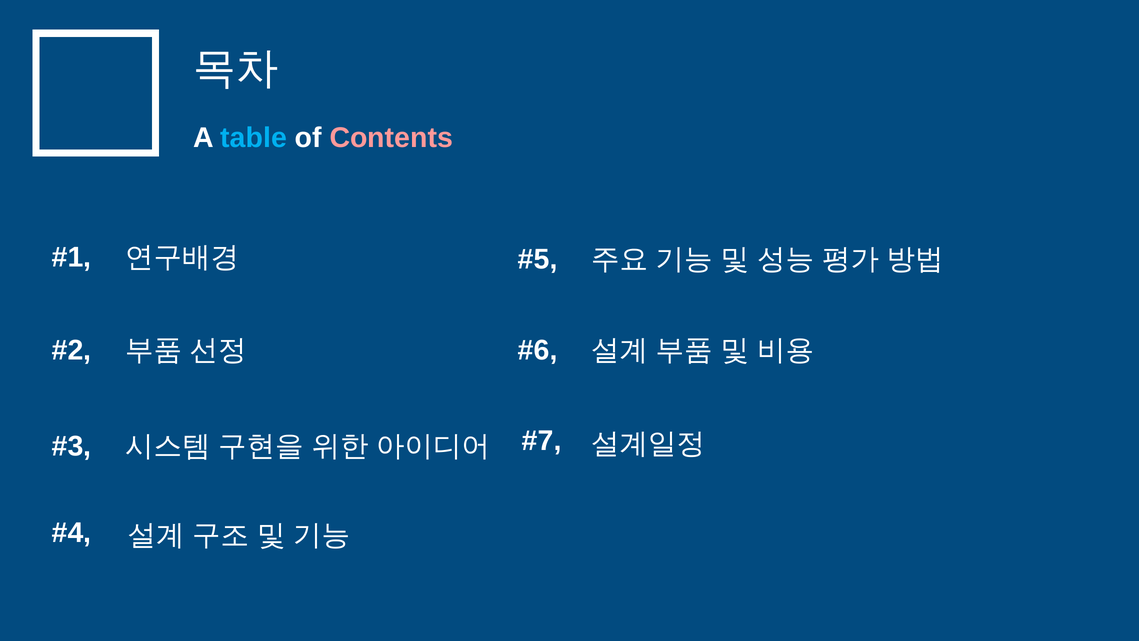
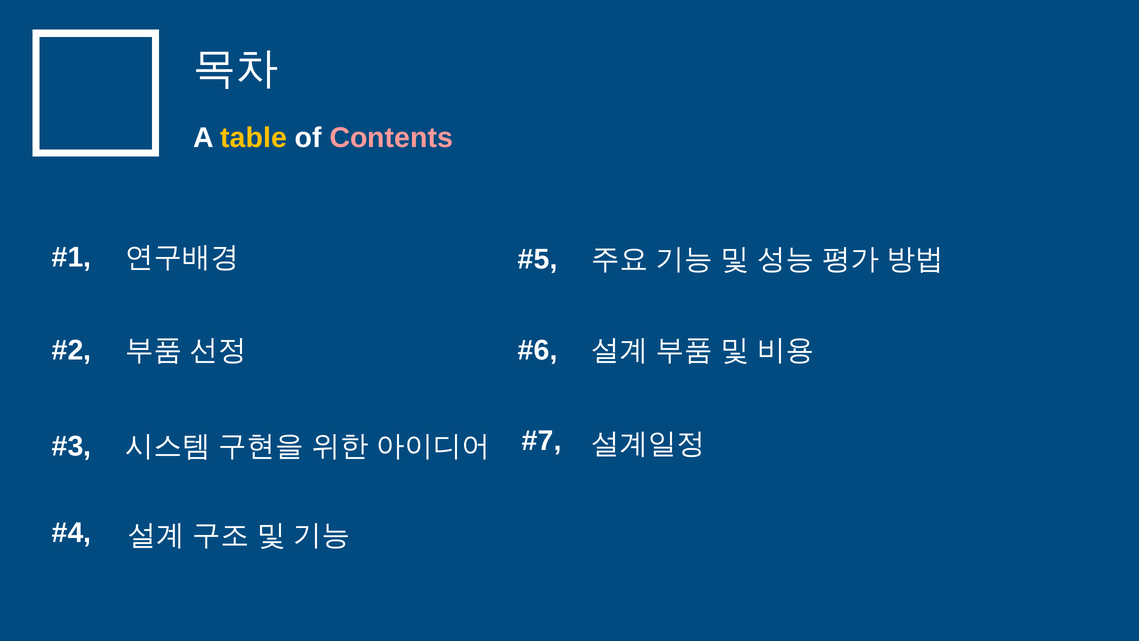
table colour: light blue -> yellow
